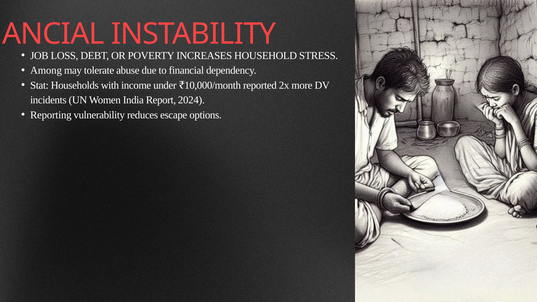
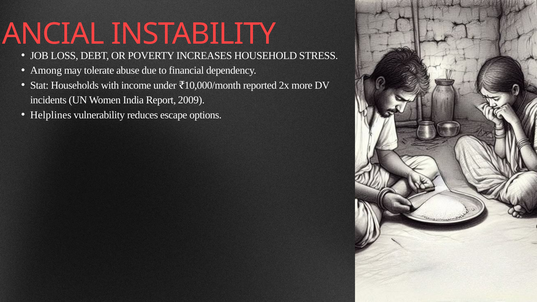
2024: 2024 -> 2009
Reporting: Reporting -> Helplines
